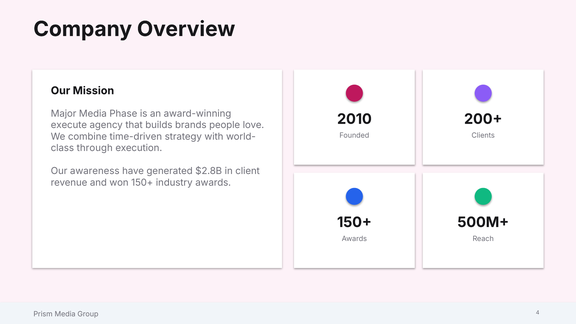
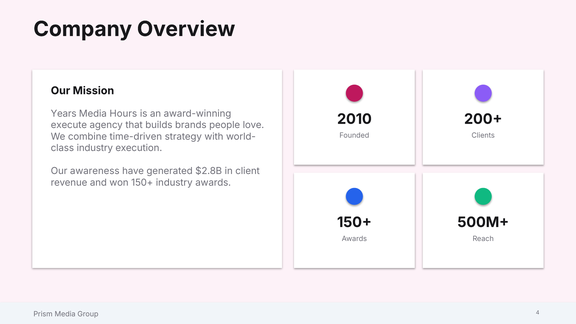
Major: Major -> Years
Phase: Phase -> Hours
through at (95, 148): through -> industry
